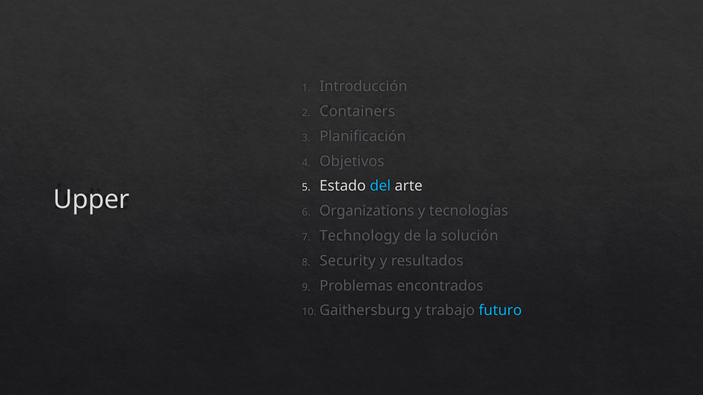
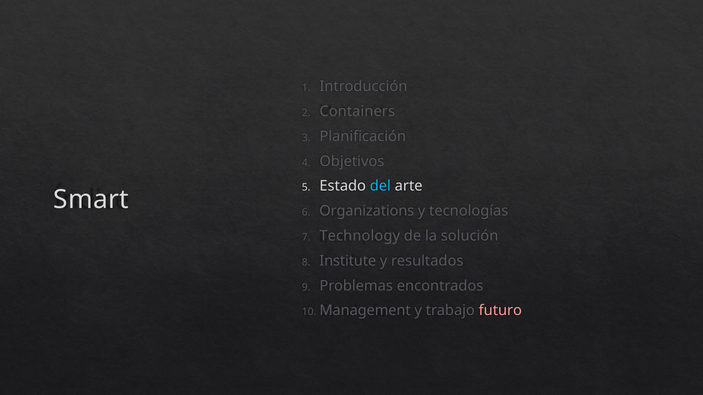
Upper: Upper -> Smart
Security: Security -> Institute
Gaithersburg: Gaithersburg -> Management
futuro colour: light blue -> pink
